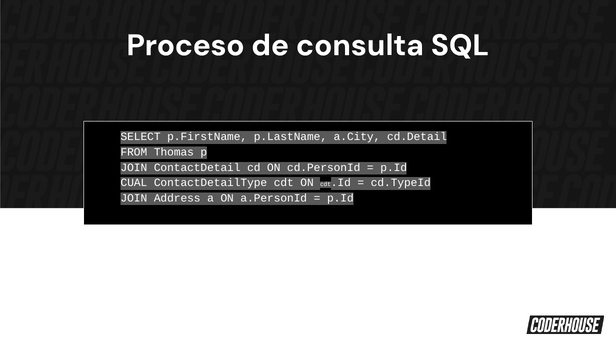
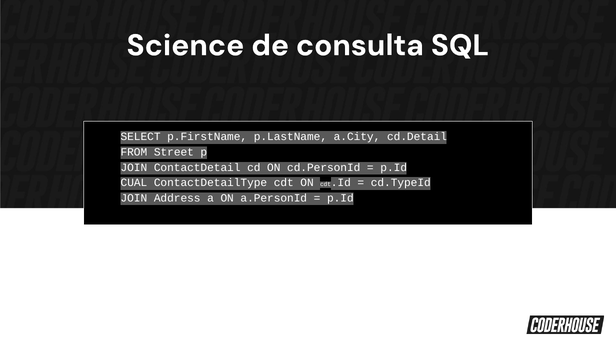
Proceso: Proceso -> Science
Thomas: Thomas -> Street
